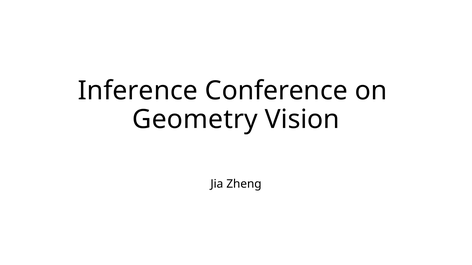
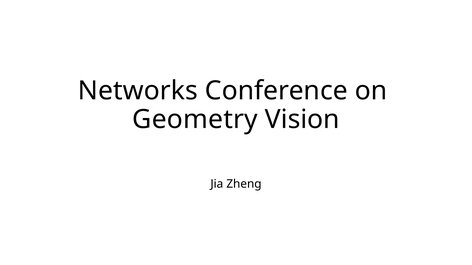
Inference: Inference -> Networks
